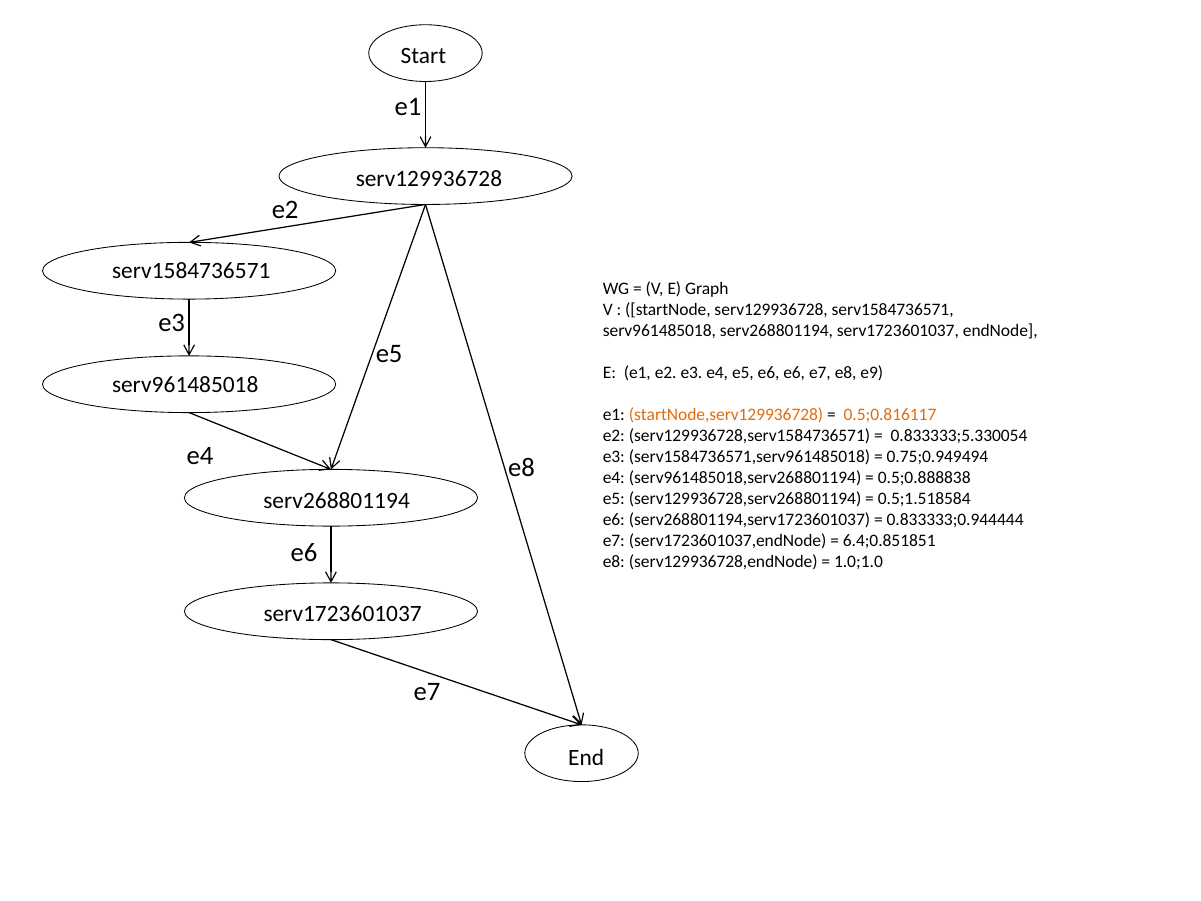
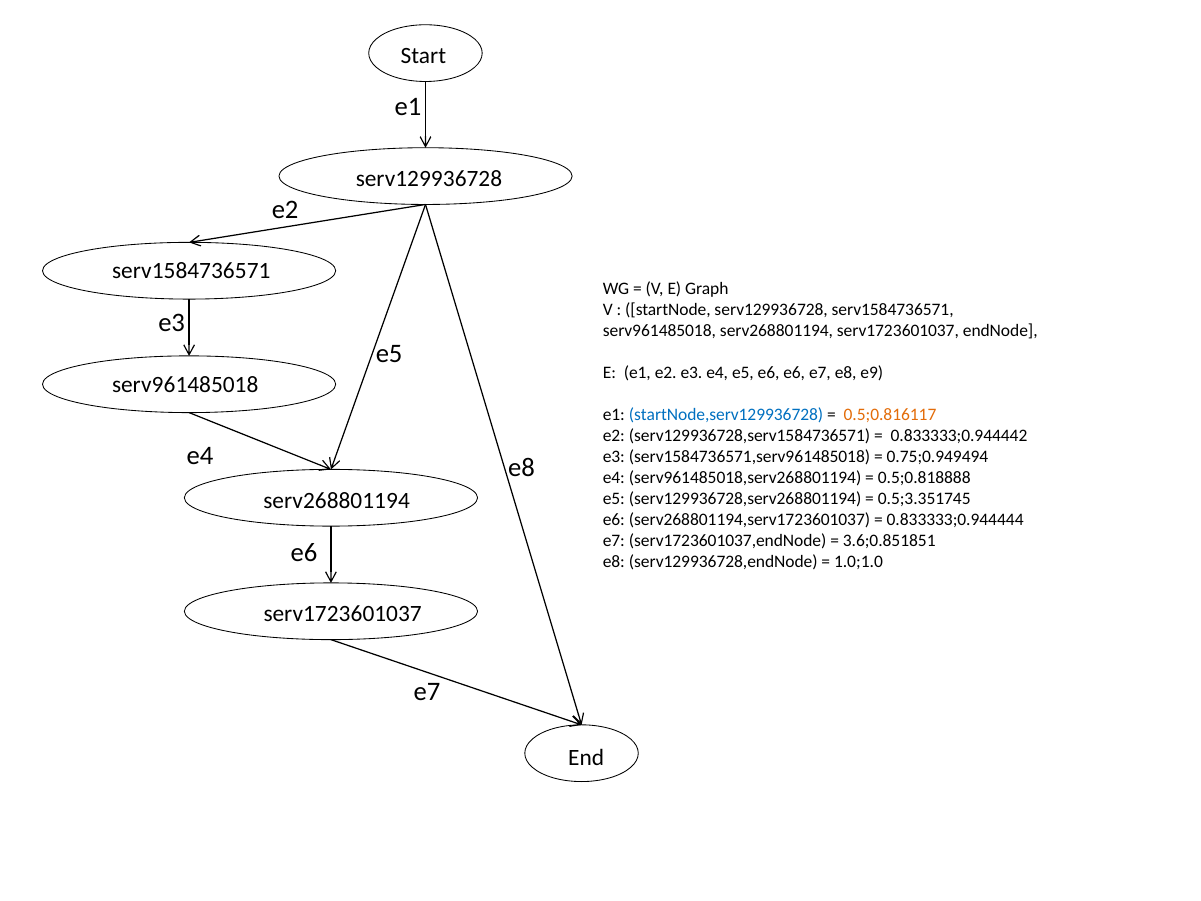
startNode,serv129936728 colour: orange -> blue
0.833333;5.330054: 0.833333;5.330054 -> 0.833333;0.944442
0.5;0.888838: 0.5;0.888838 -> 0.5;0.818888
0.5;1.518584: 0.5;1.518584 -> 0.5;3.351745
6.4;0.851851: 6.4;0.851851 -> 3.6;0.851851
